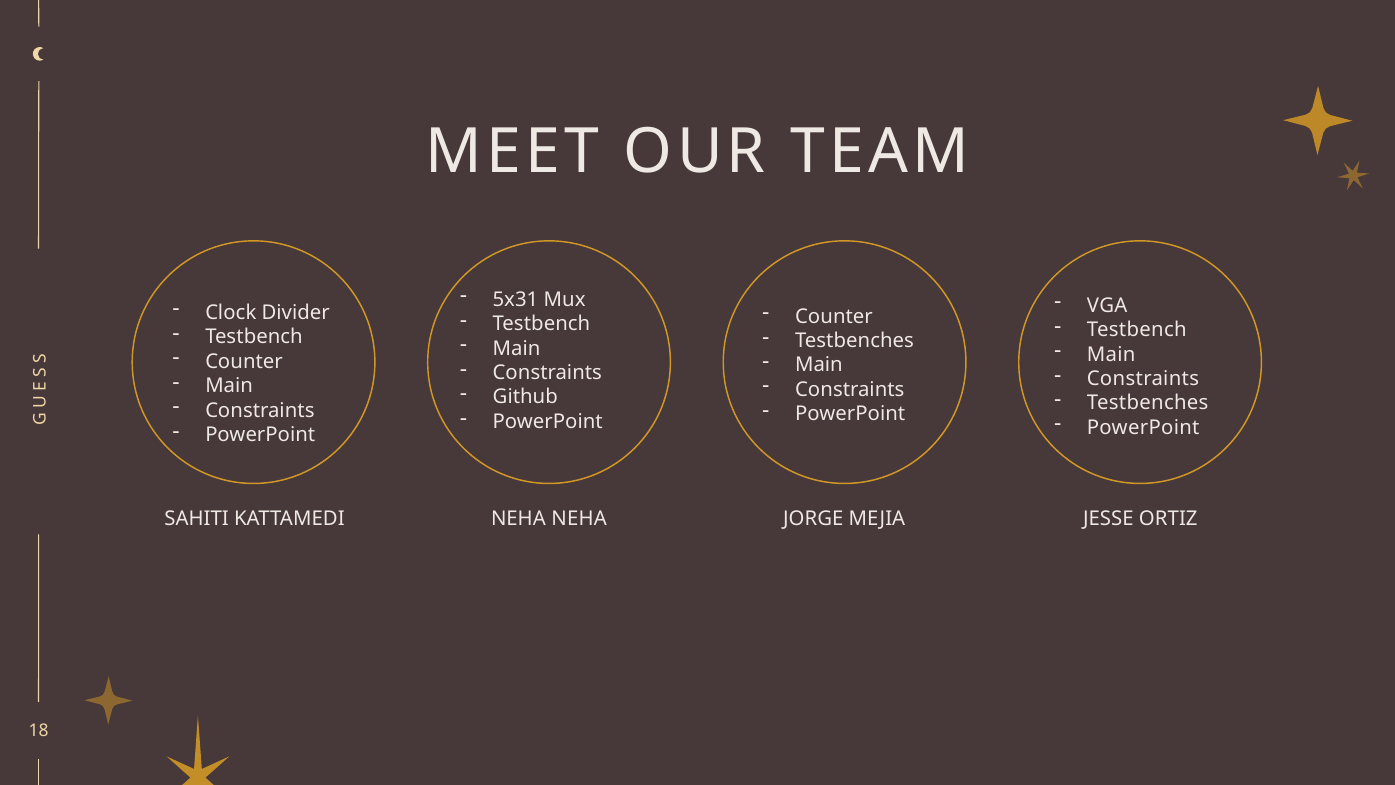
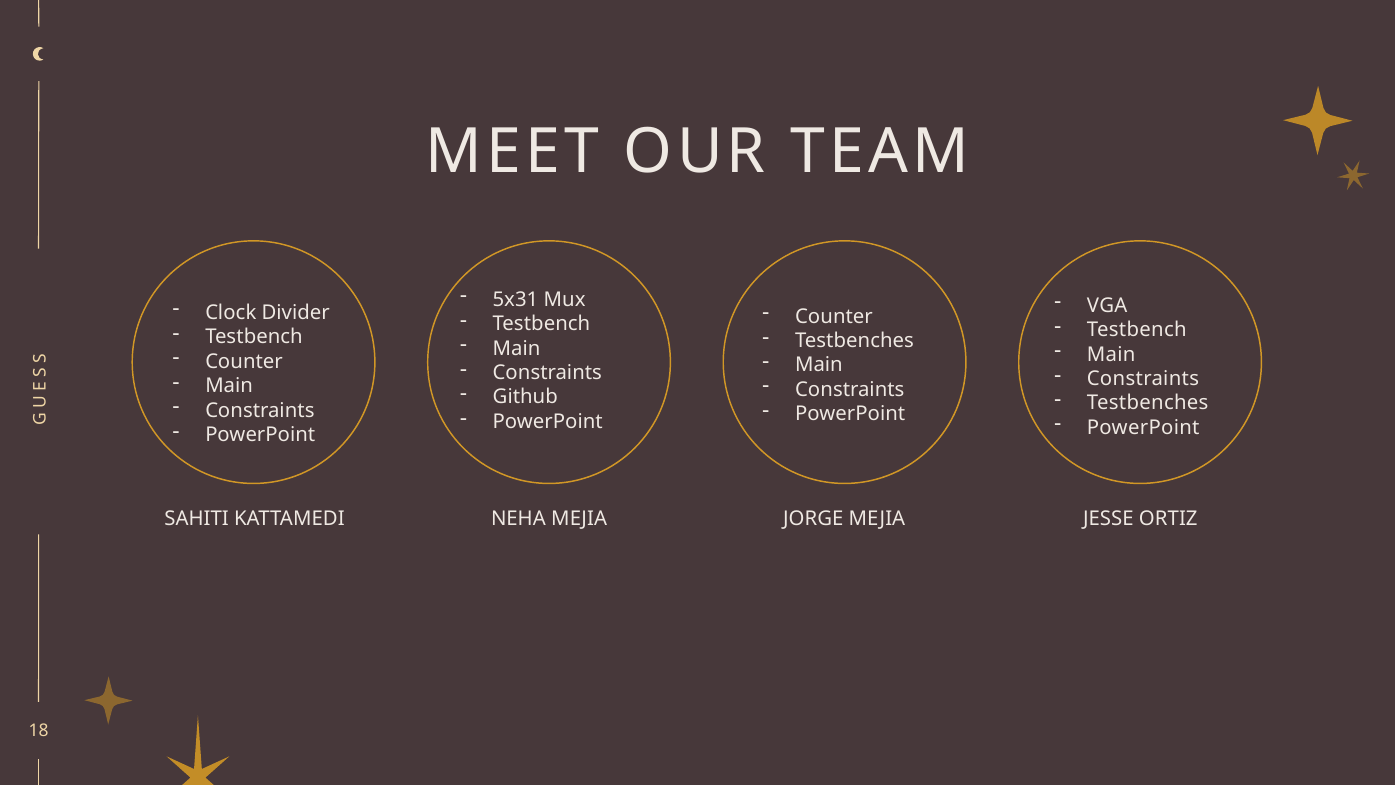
NEHA NEHA: NEHA -> MEJIA
